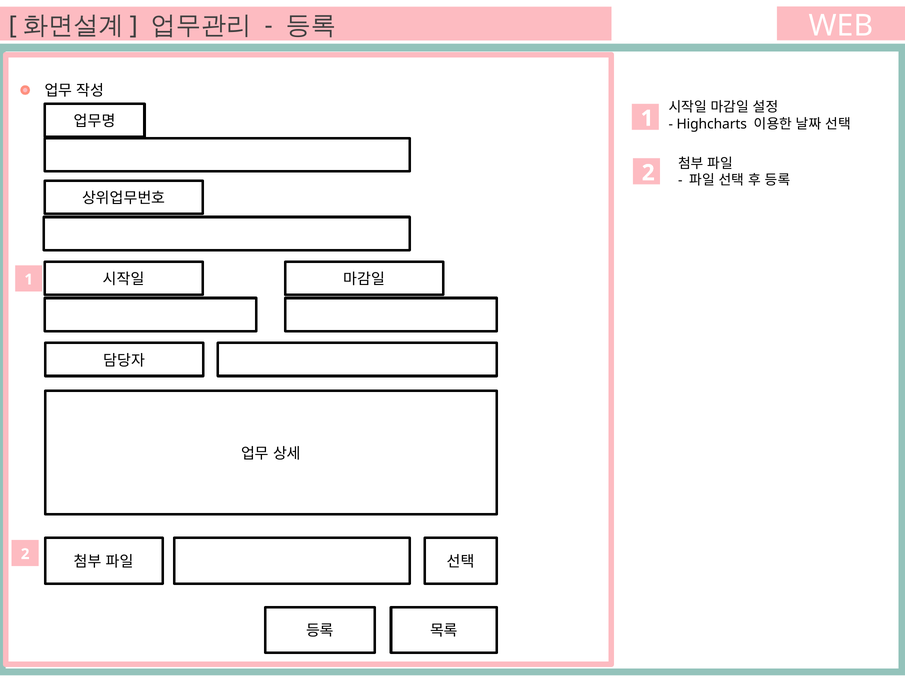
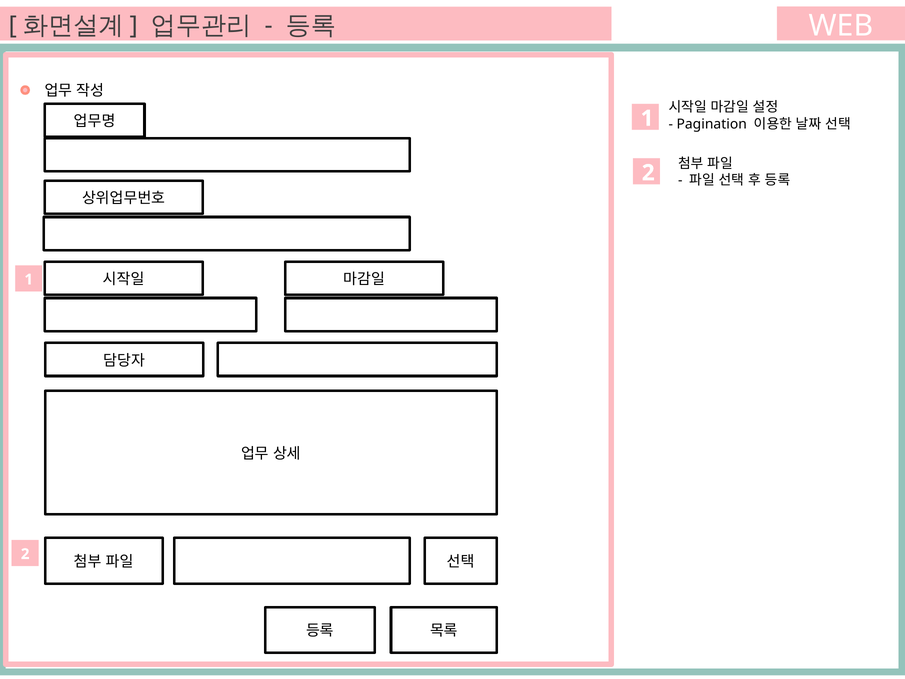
Highcharts: Highcharts -> Pagination
